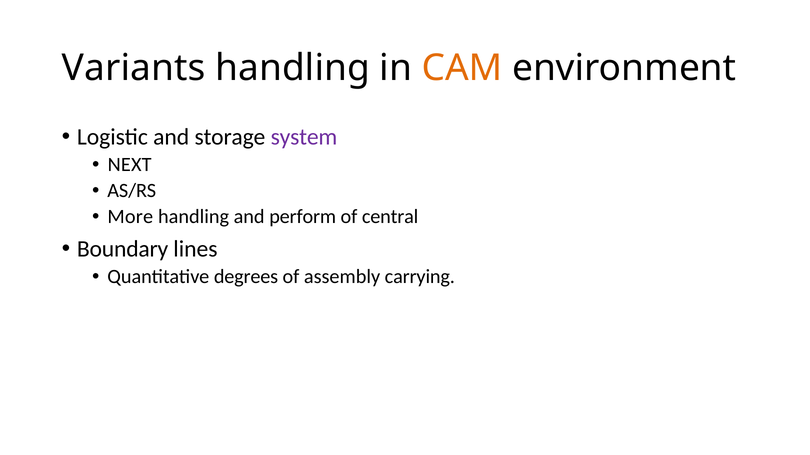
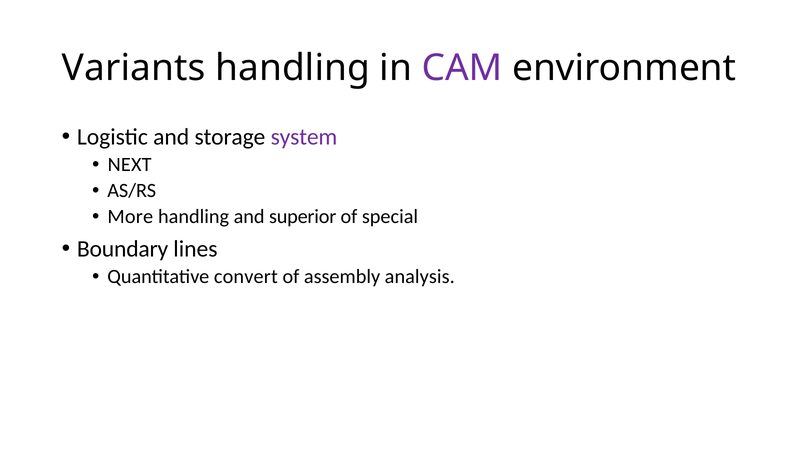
CAM colour: orange -> purple
perform: perform -> superior
central: central -> special
degrees: degrees -> convert
carrying: carrying -> analysis
